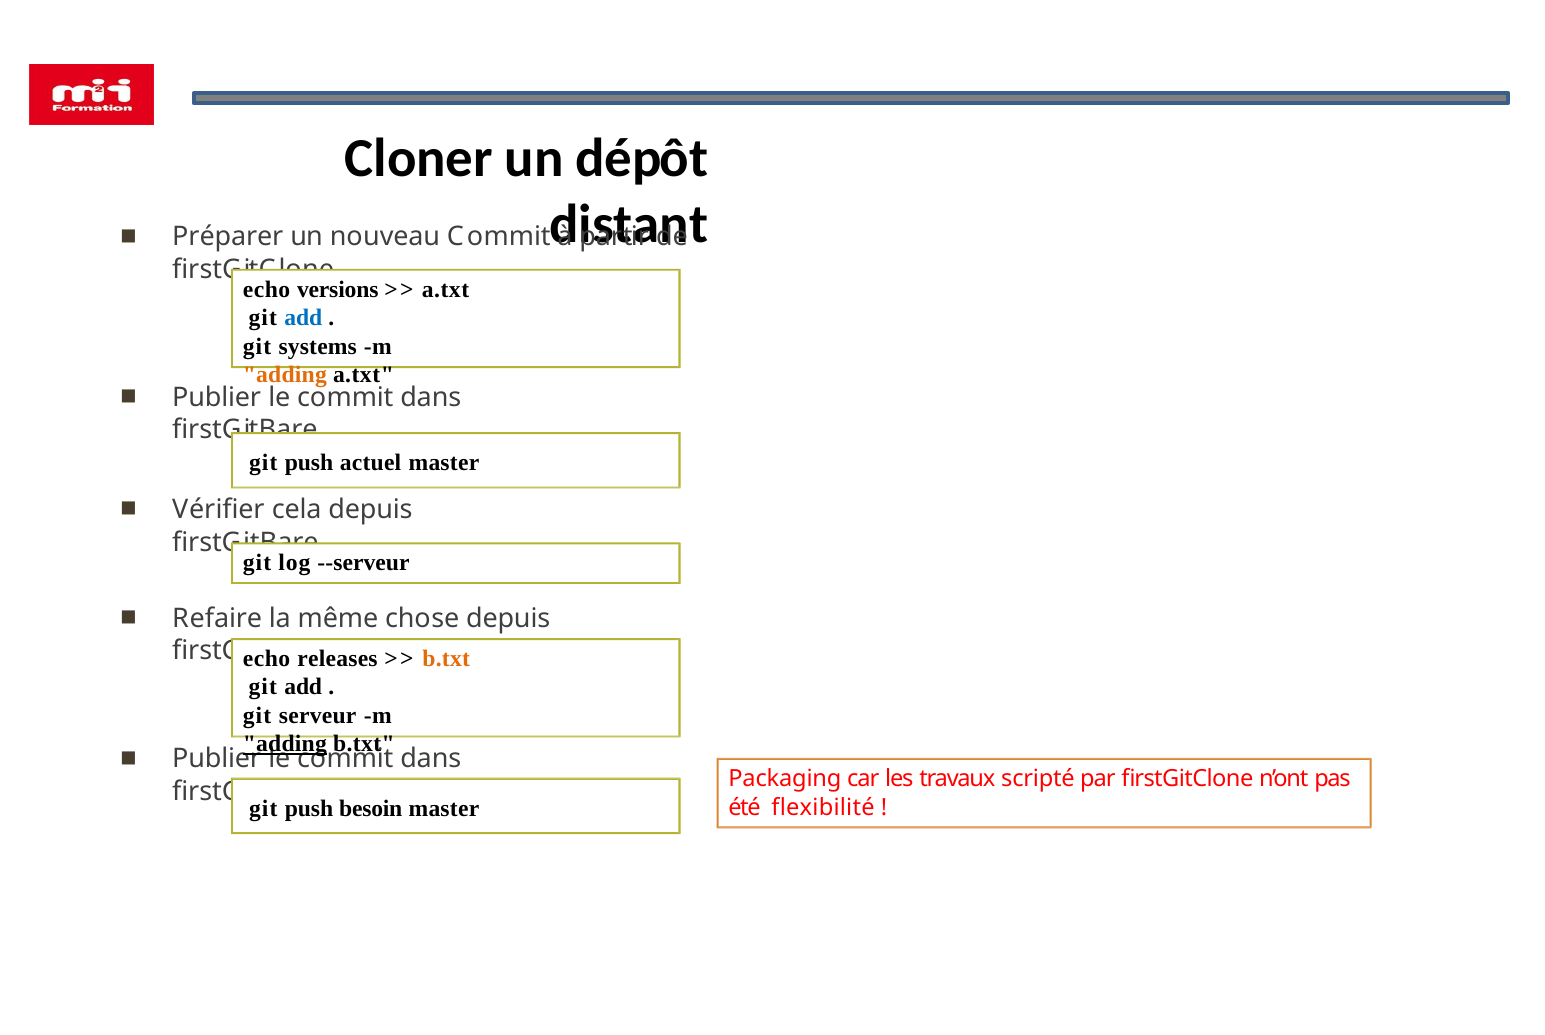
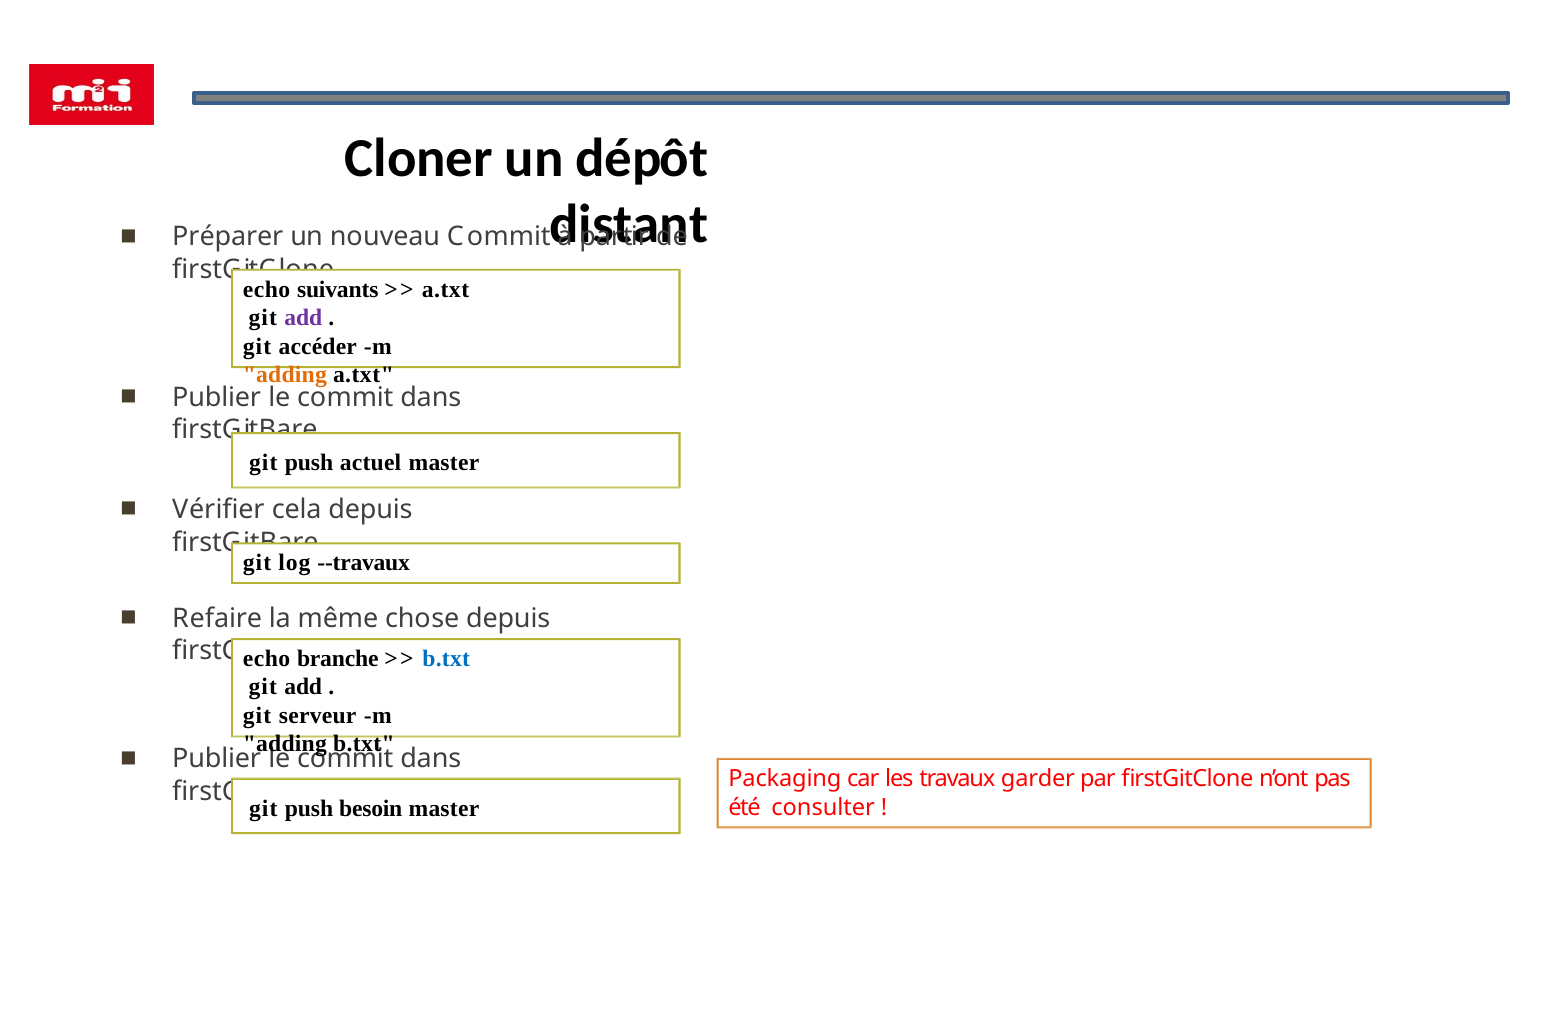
versions: versions -> suivants
add at (303, 318) colour: blue -> purple
systems: systems -> accéder
--serveur: --serveur -> --travaux
releases: releases -> branche
b.txt at (446, 659) colour: orange -> blue
adding at (285, 744) underline: present -> none
scripté: scripté -> garder
flexibilité: flexibilité -> consulter
